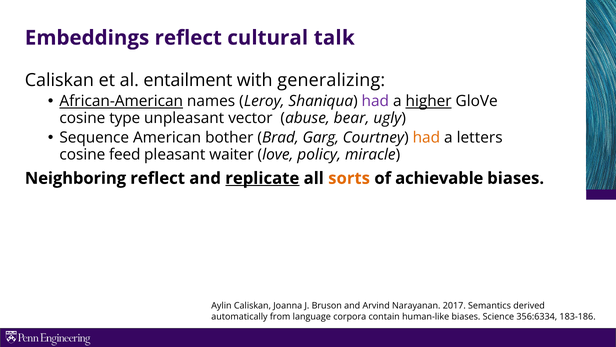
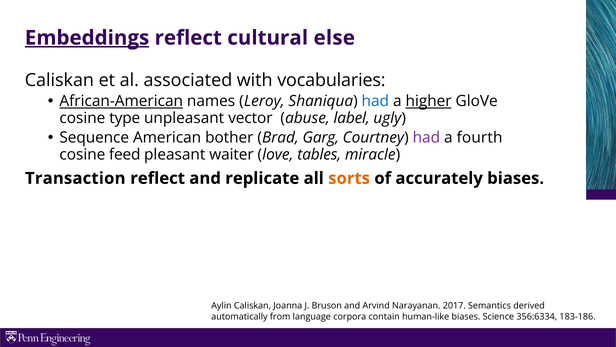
Embeddings underline: none -> present
talk: talk -> else
entailment: entailment -> associated
generalizing: generalizing -> vocabularies
had at (375, 101) colour: purple -> blue
bear: bear -> label
had at (426, 138) colour: orange -> purple
letters: letters -> fourth
policy: policy -> tables
Neighboring: Neighboring -> Transaction
replicate underline: present -> none
achievable: achievable -> accurately
